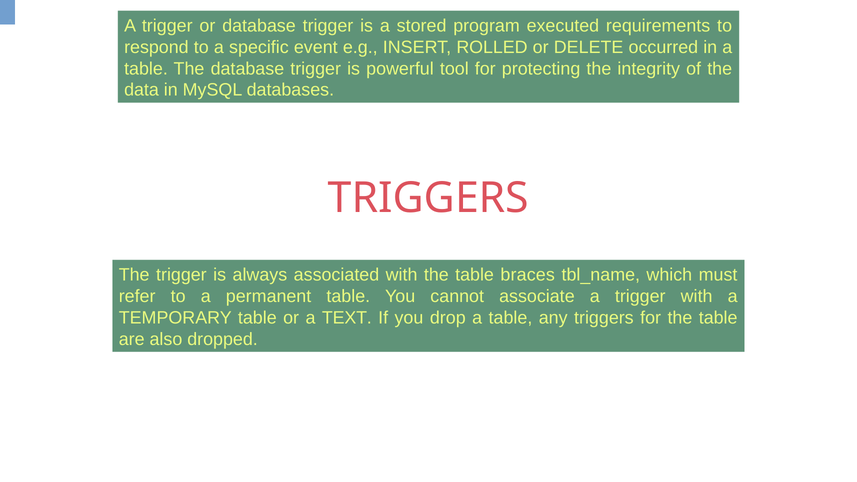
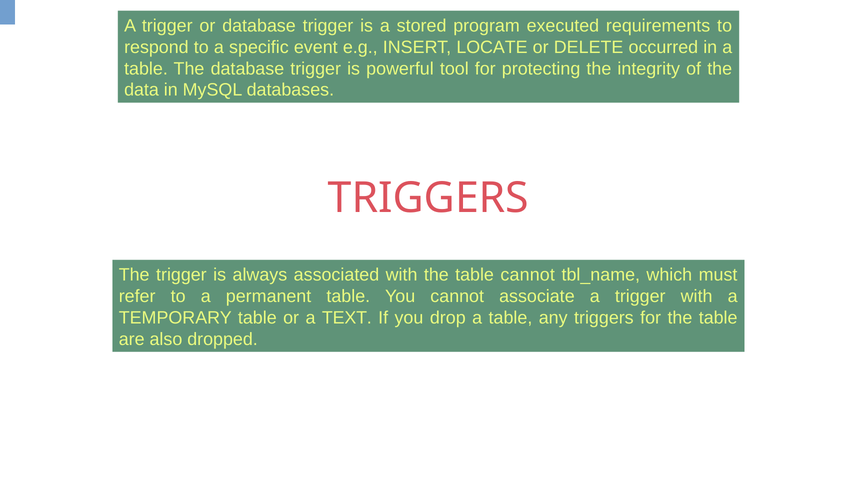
ROLLED: ROLLED -> LOCATE
table braces: braces -> cannot
